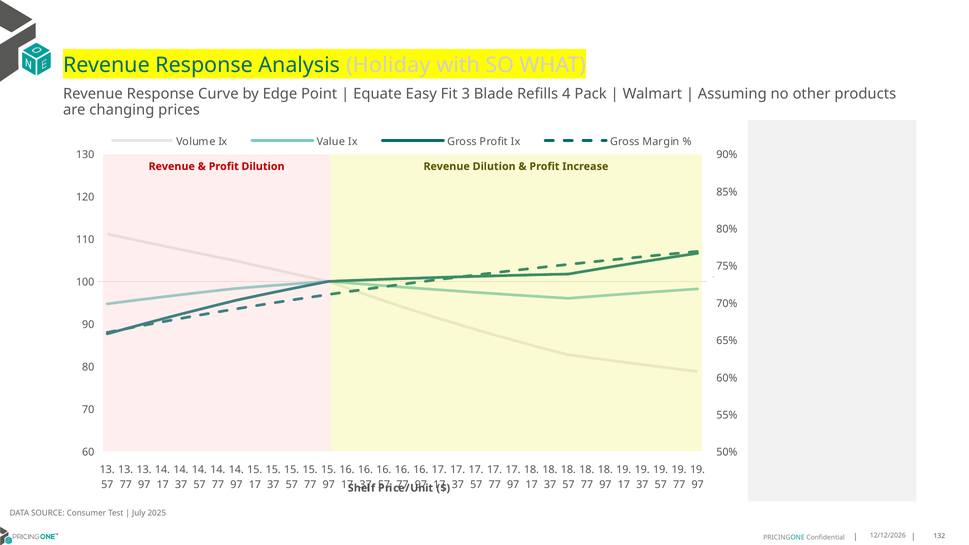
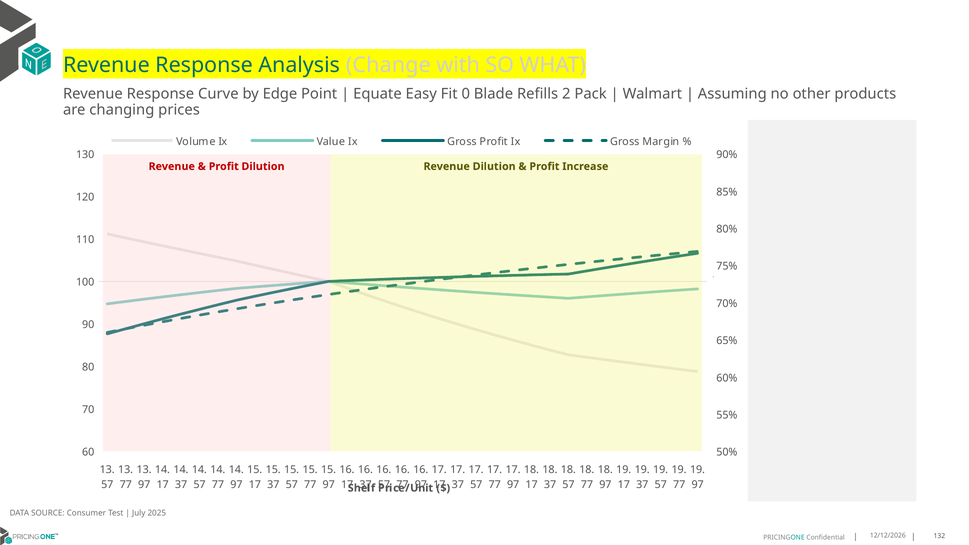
Holiday: Holiday -> Change
3: 3 -> 0
4: 4 -> 2
